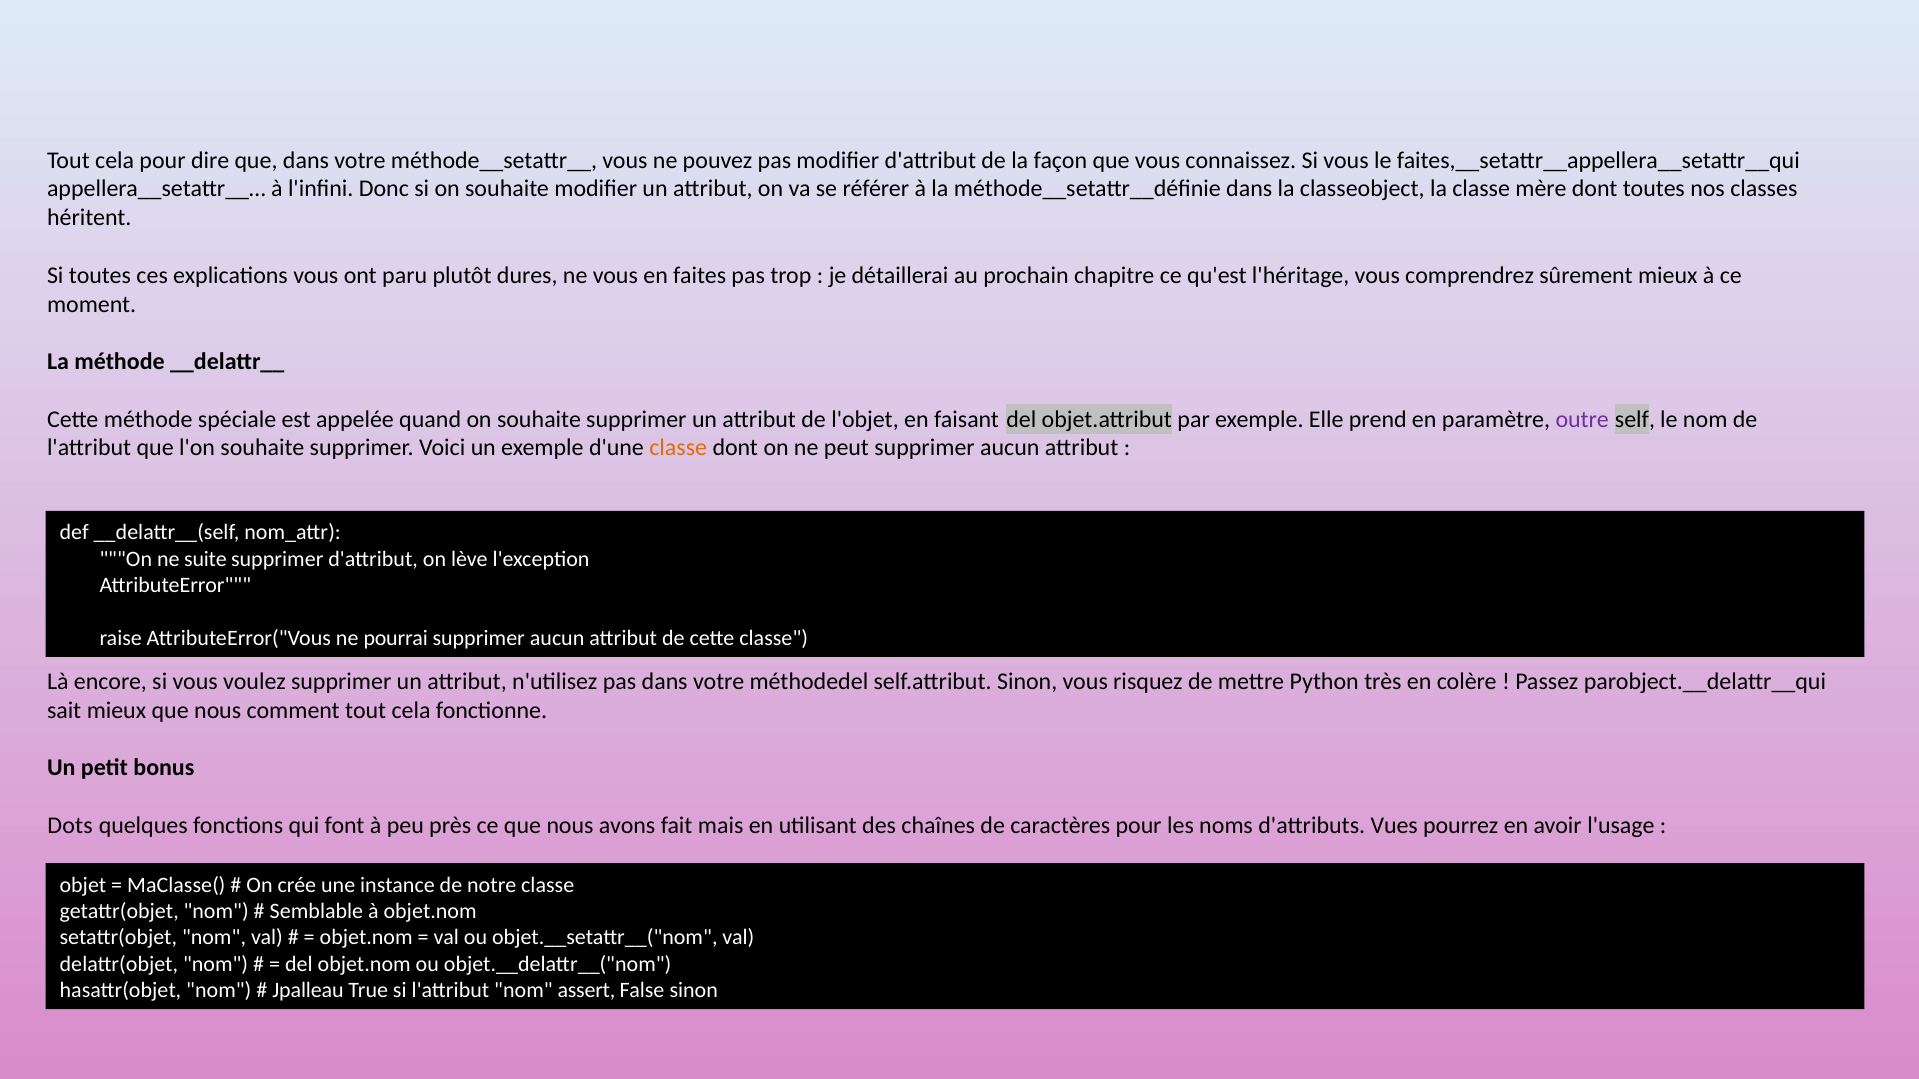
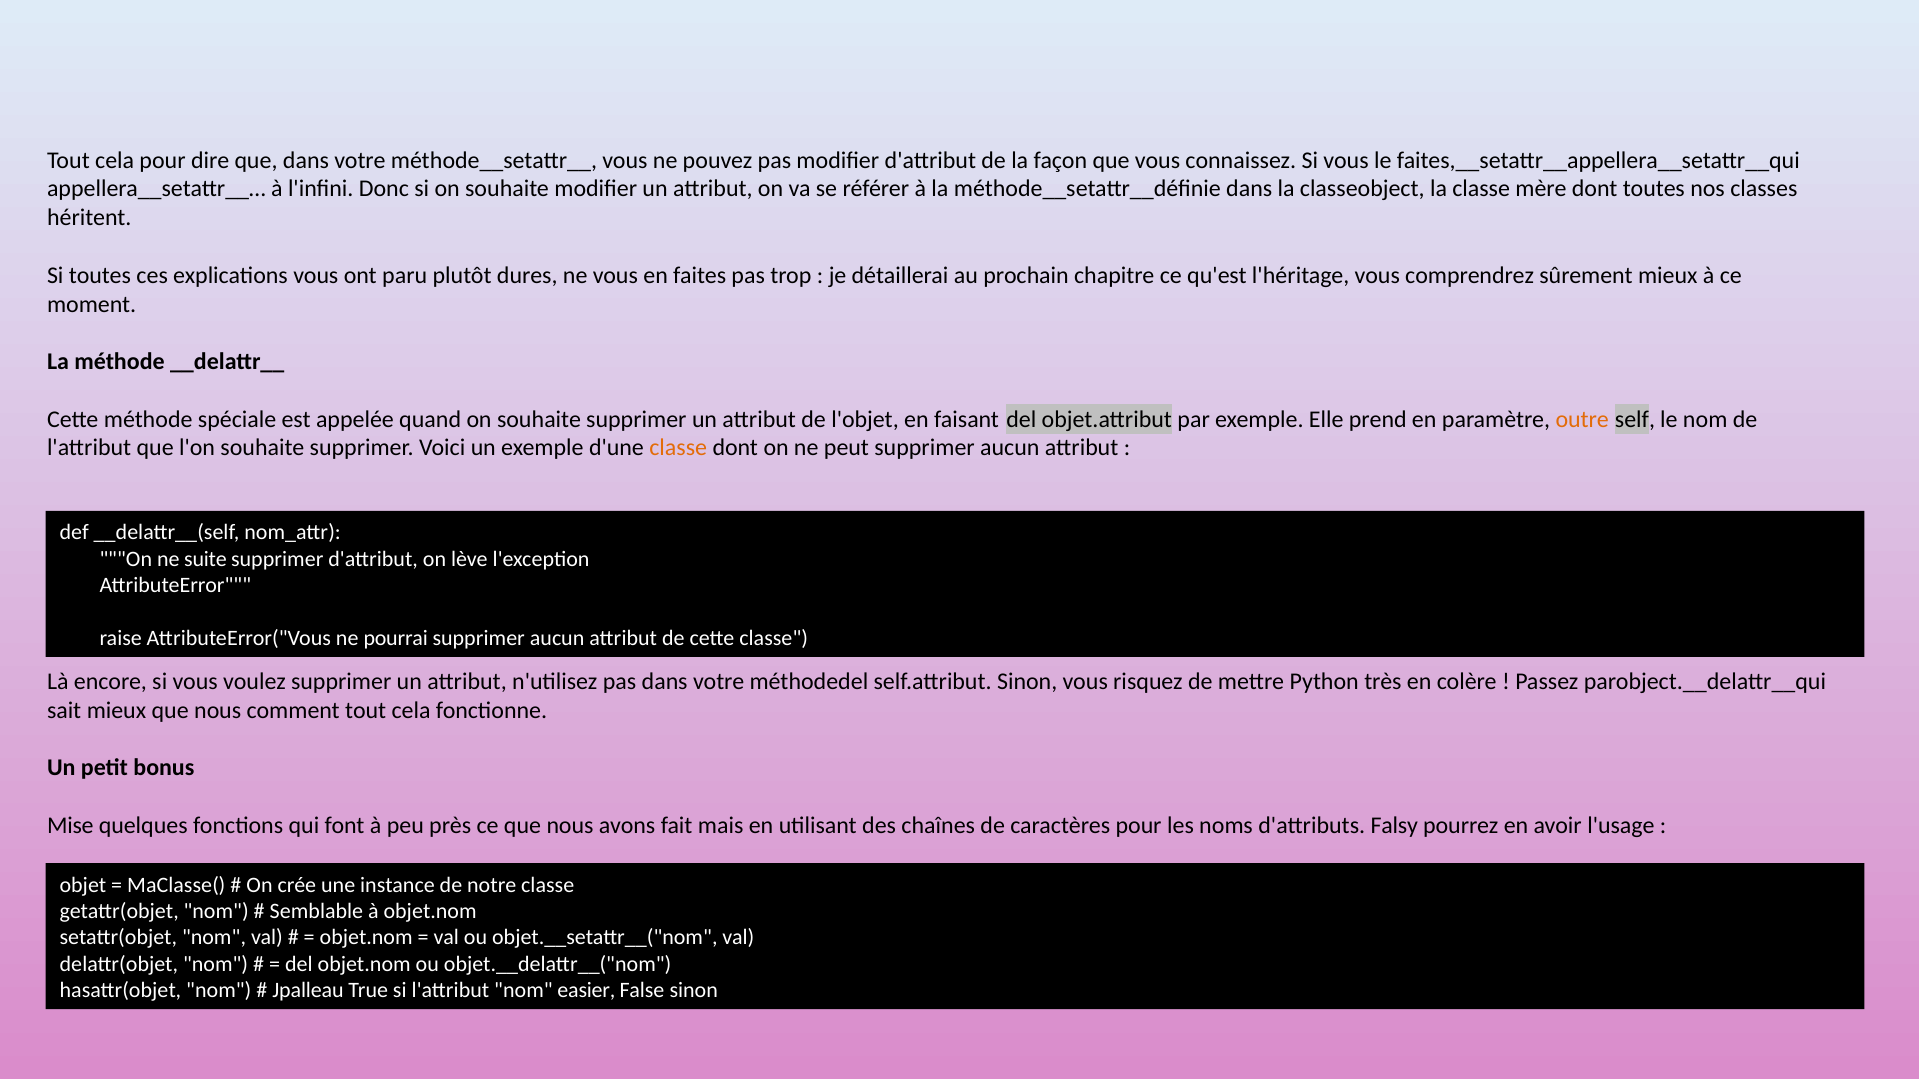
outre colour: purple -> orange
Dots: Dots -> Mise
Vues: Vues -> Falsy
assert: assert -> easier
